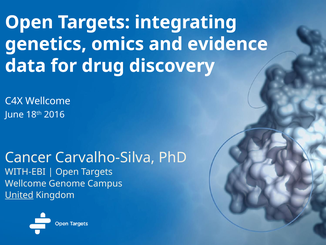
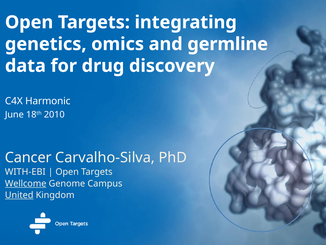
evidence: evidence -> germline
C4X Wellcome: Wellcome -> Harmonic
2016: 2016 -> 2010
Wellcome at (26, 183) underline: none -> present
